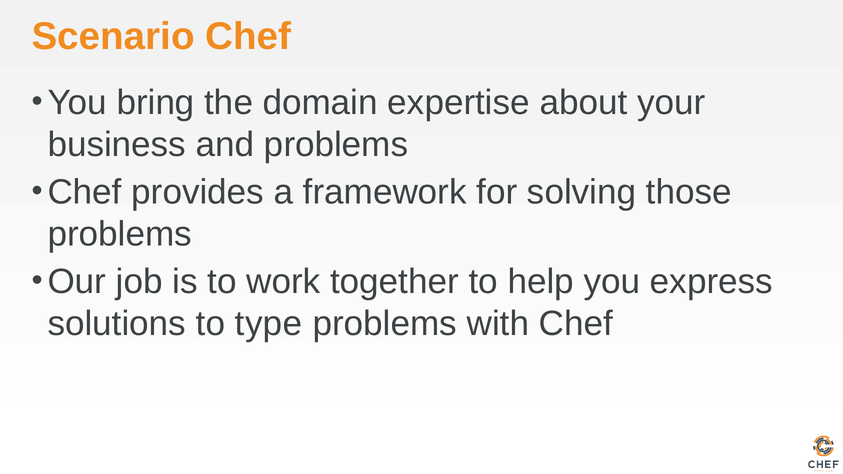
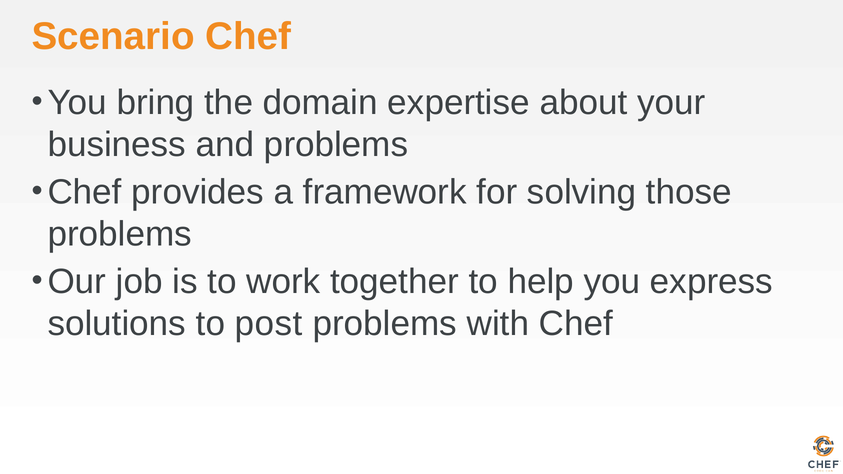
type: type -> post
